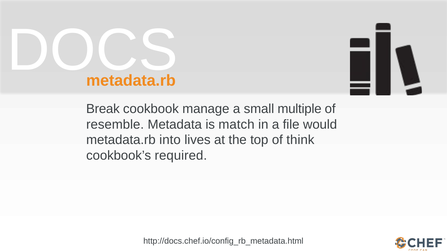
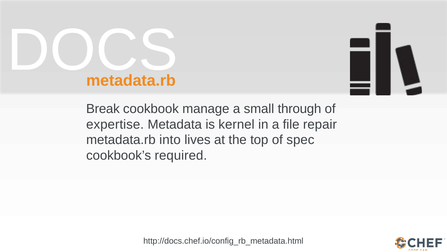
multiple: multiple -> through
resemble: resemble -> expertise
match: match -> kernel
would: would -> repair
think: think -> spec
